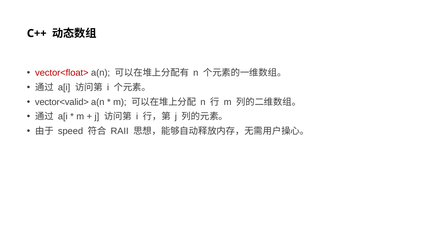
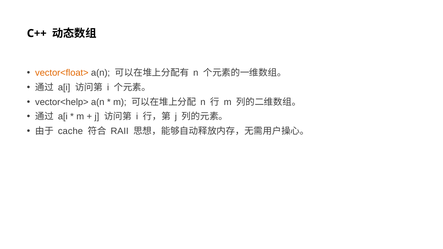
vector<float> colour: red -> orange
vector<valid>: vector<valid> -> vector<help>
speed: speed -> cache
